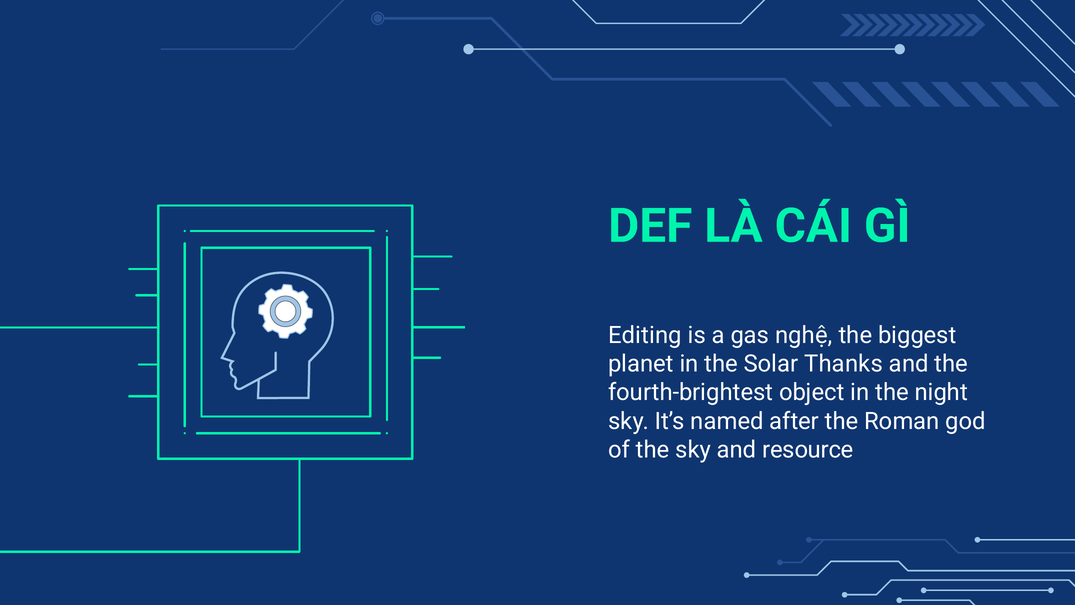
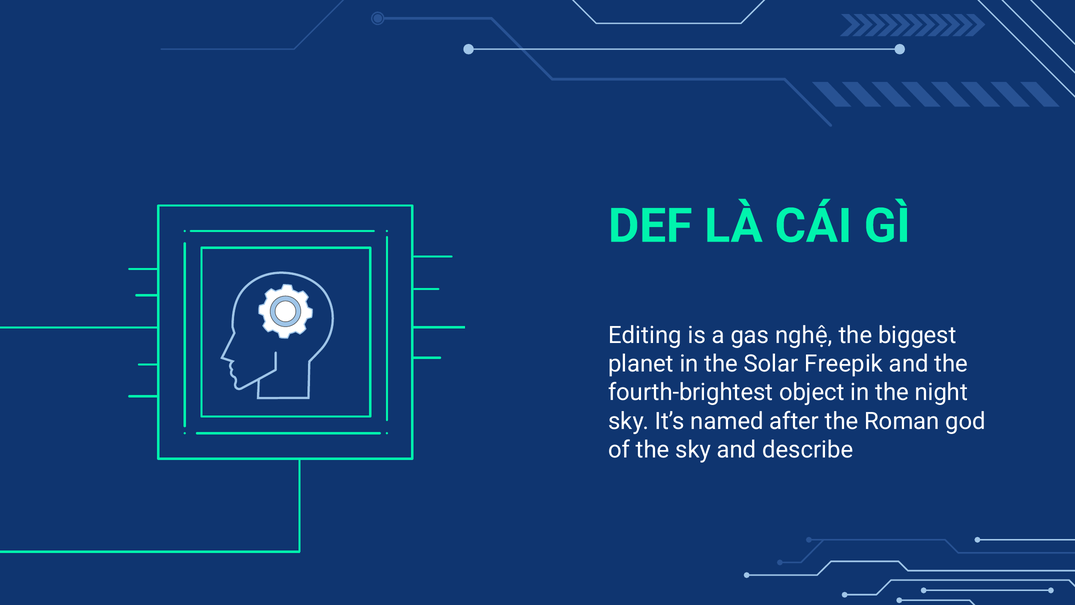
Thanks: Thanks -> Freepik
resource: resource -> describe
